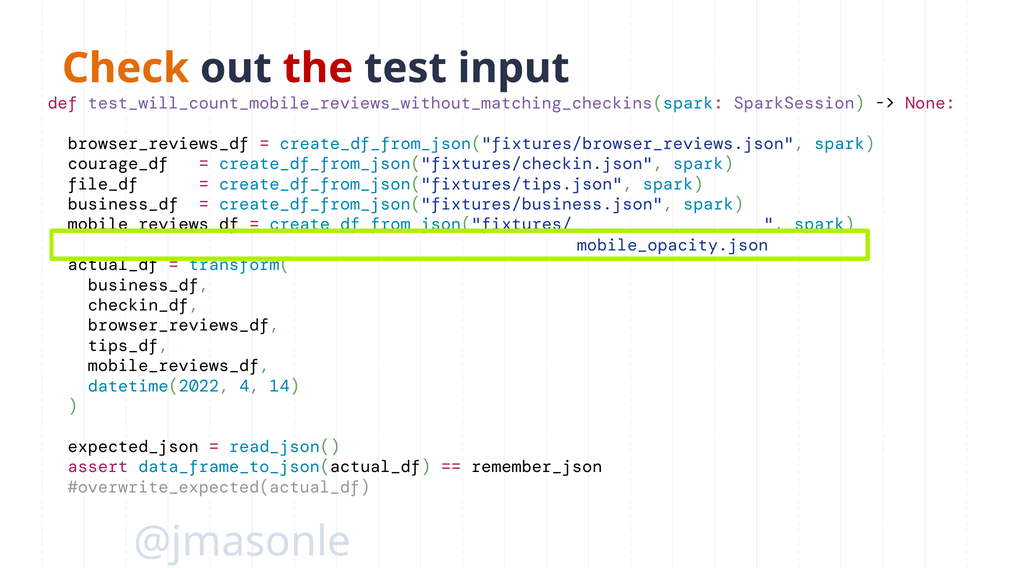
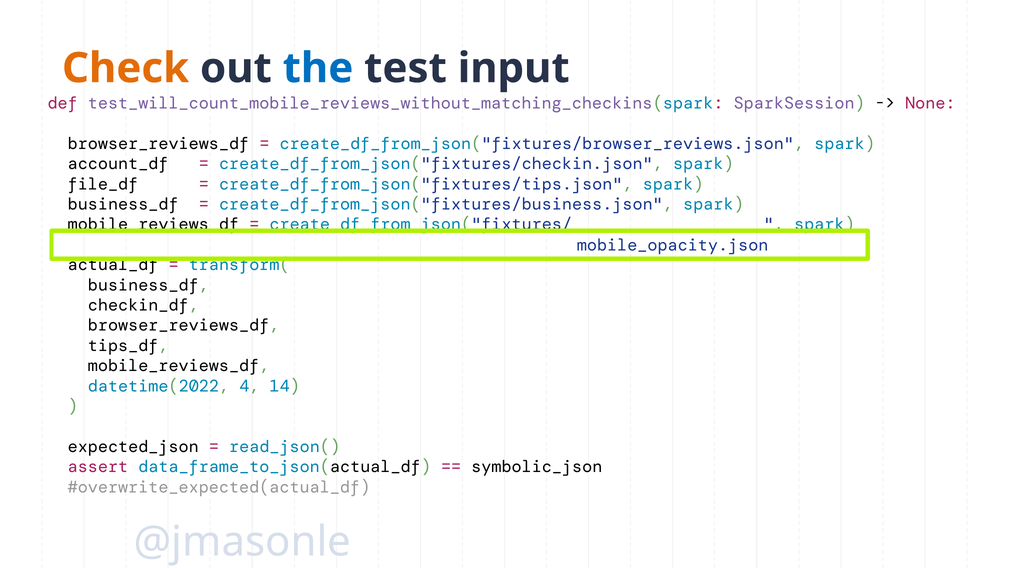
the colour: red -> blue
courage_df: courage_df -> account_df
remember_json: remember_json -> symbolic_json
